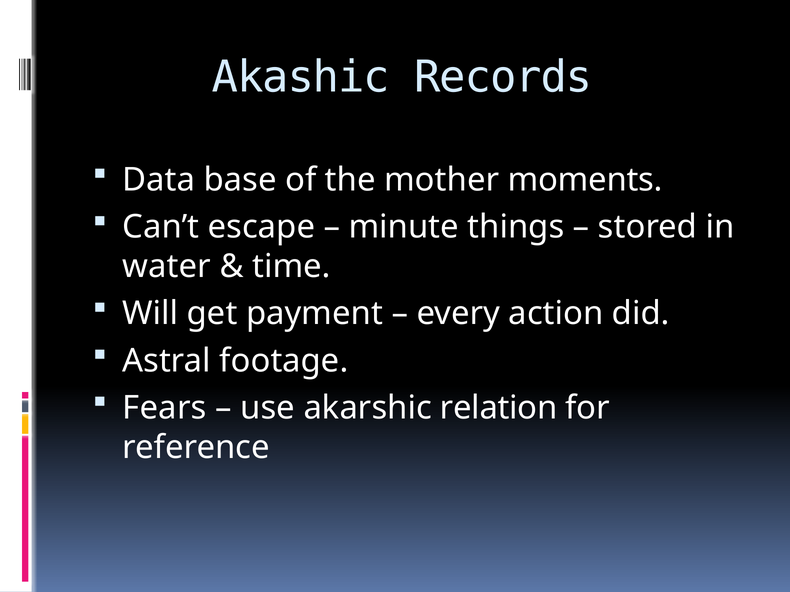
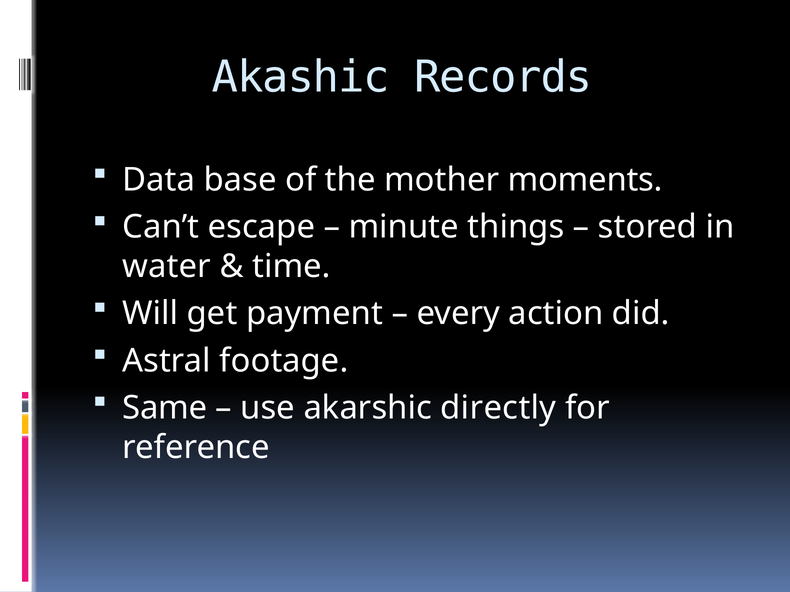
Fears: Fears -> Same
relation: relation -> directly
